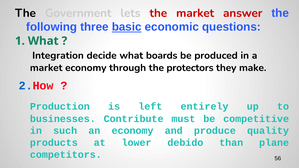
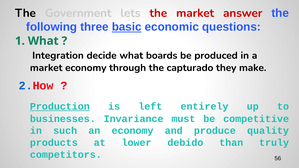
protectors: protectors -> capturado
Production underline: none -> present
Contribute: Contribute -> Invariance
plane: plane -> truly
